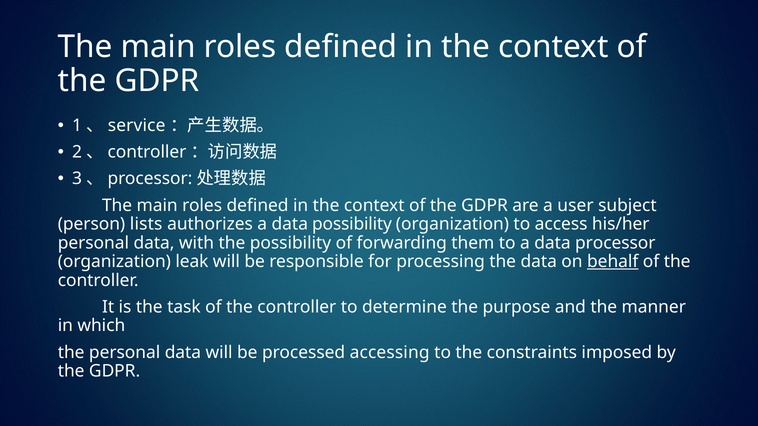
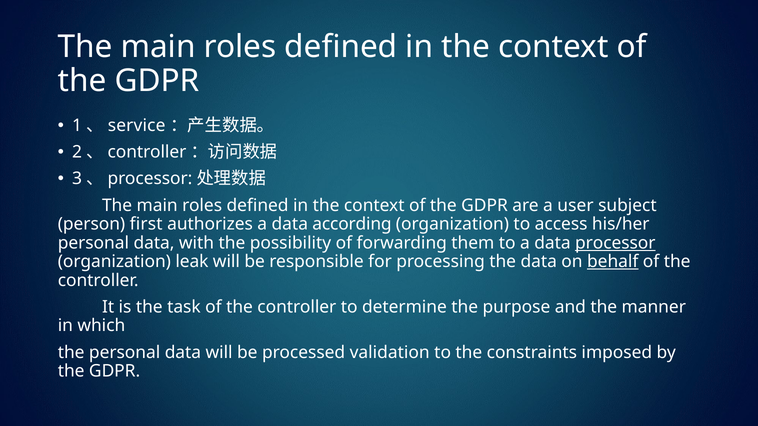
lists: lists -> first
data possibility: possibility -> according
processor at (615, 243) underline: none -> present
accessing: accessing -> validation
